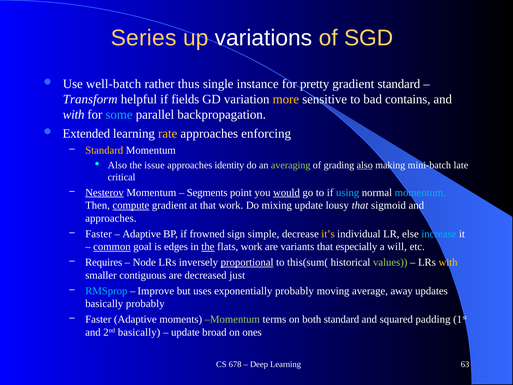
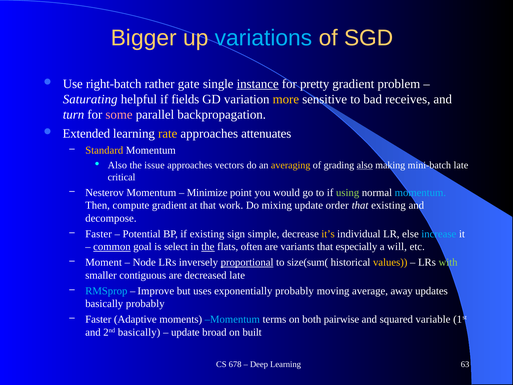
Series: Series -> Bigger
variations colour: white -> light blue
well-batch: well-batch -> right-batch
thus: thus -> gate
instance underline: none -> present
gradient standard: standard -> problem
Transform: Transform -> Saturating
contains: contains -> receives
with at (74, 115): with -> turn
some colour: light blue -> pink
enforcing: enforcing -> attenuates
identity: identity -> vectors
averaging colour: light green -> yellow
Nesterov underline: present -> none
Segments: Segments -> Minimize
would underline: present -> none
using colour: light blue -> light green
compute underline: present -> none
lousy: lousy -> order
that sigmoid: sigmoid -> existing
approaches at (111, 218): approaches -> decompose
Adaptive at (142, 234): Adaptive -> Potential
if frowned: frowned -> existing
edges: edges -> select
flats work: work -> often
Requires: Requires -> Moment
this(sum(: this(sum( -> size(sum(
values colour: light green -> yellow
with at (448, 262) colour: yellow -> light green
decreased just: just -> late
Momentum at (232, 319) colour: light green -> light blue
both standard: standard -> pairwise
padding: padding -> variable
ones: ones -> built
